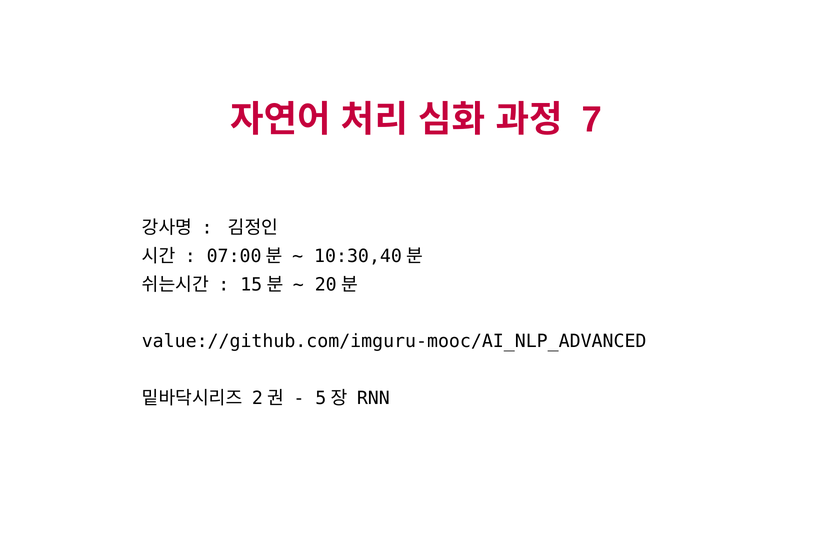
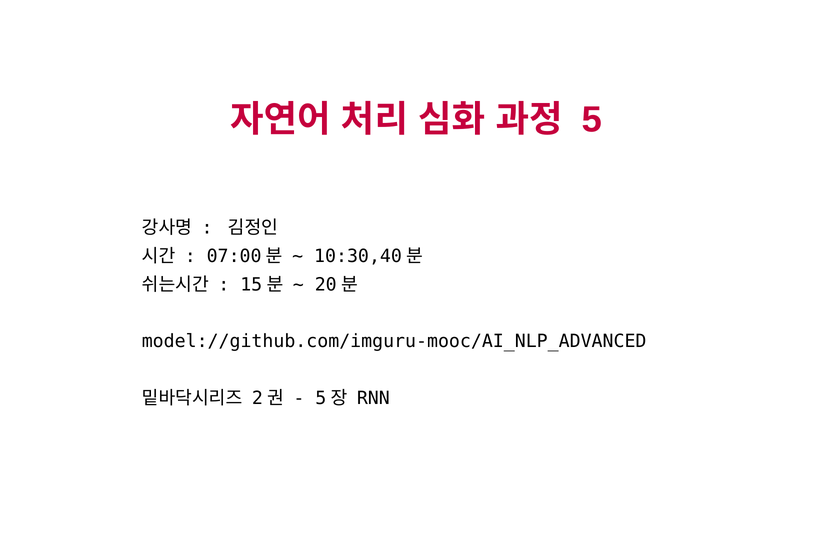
7: 7 -> 5
value://github.com/imguru-mooc/AI_NLP_ADVANCED: value://github.com/imguru-mooc/AI_NLP_ADVANCED -> model://github.com/imguru-mooc/AI_NLP_ADVANCED
